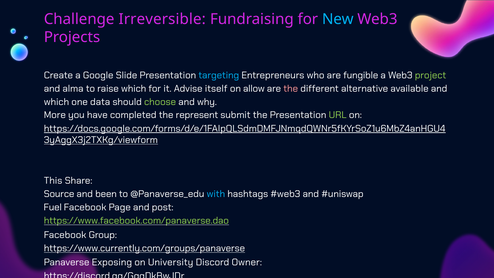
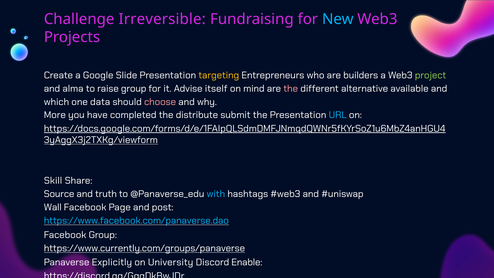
targeting colour: light blue -> yellow
fungible: fungible -> builders
raise which: which -> group
allow: allow -> mind
choose colour: light green -> pink
represent: represent -> distribute
URL colour: light green -> light blue
This: This -> Skill
been: been -> truth
Fuel: Fuel -> Wall
https://www.facebook.com/panaverse.dao colour: light green -> light blue
Exposing: Exposing -> Explicitly
Owner: Owner -> Enable
